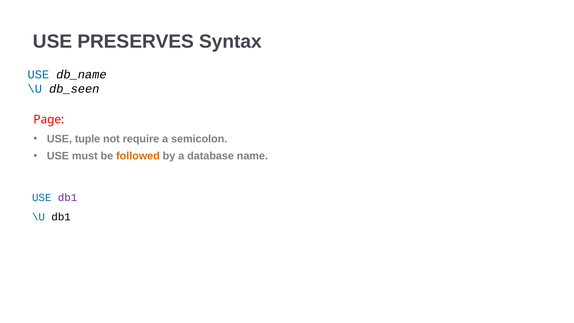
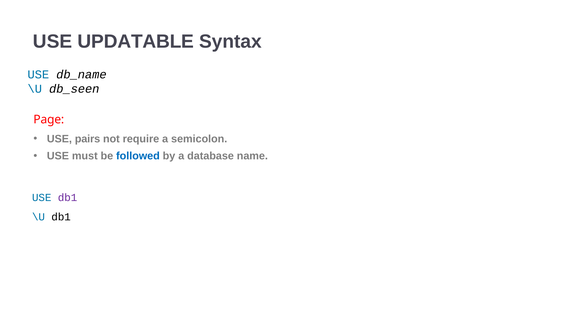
PRESERVES: PRESERVES -> UPDATABLE
tuple: tuple -> pairs
followed colour: orange -> blue
